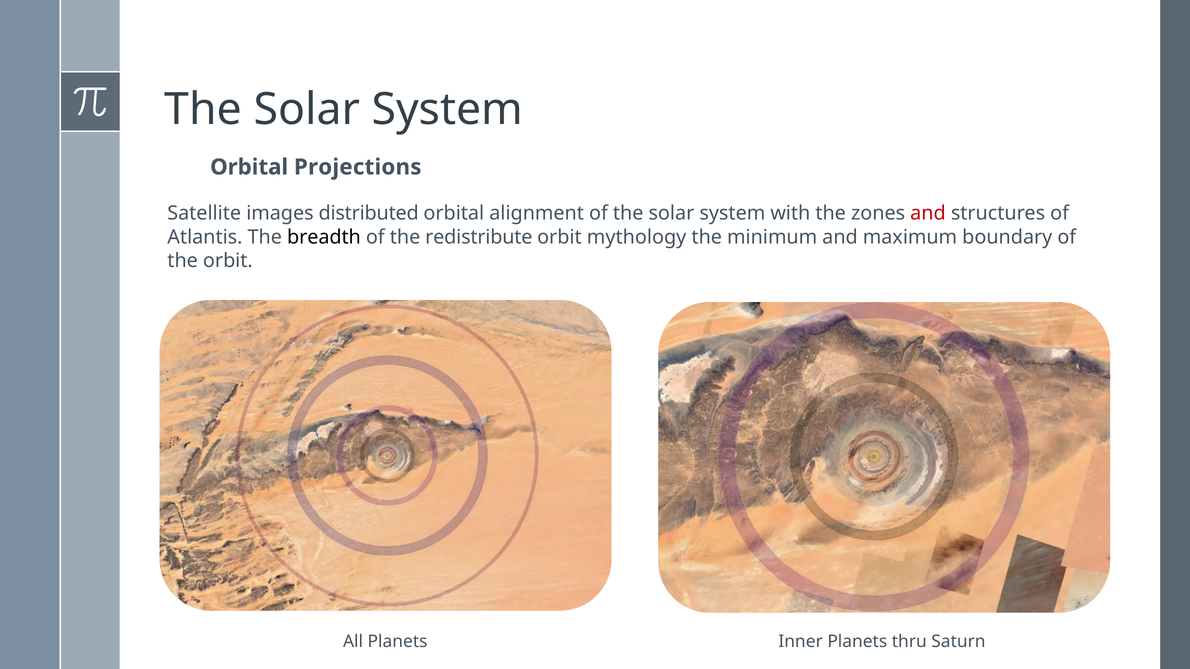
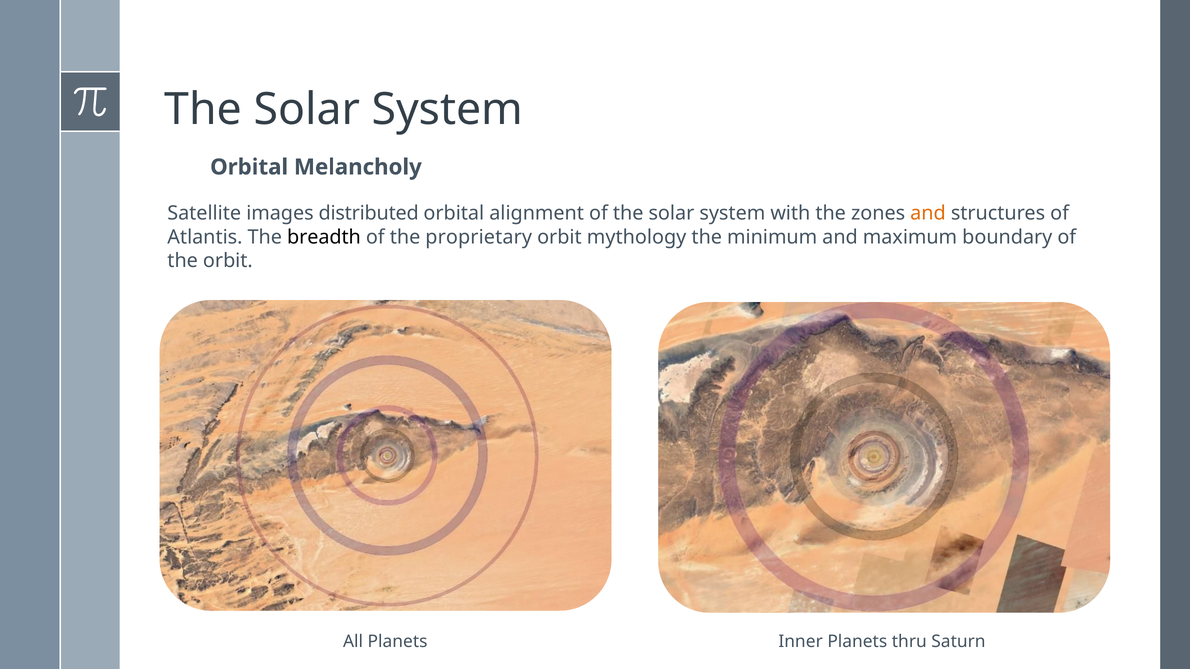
Projections: Projections -> Melancholy
and at (928, 213) colour: red -> orange
redistribute: redistribute -> proprietary
